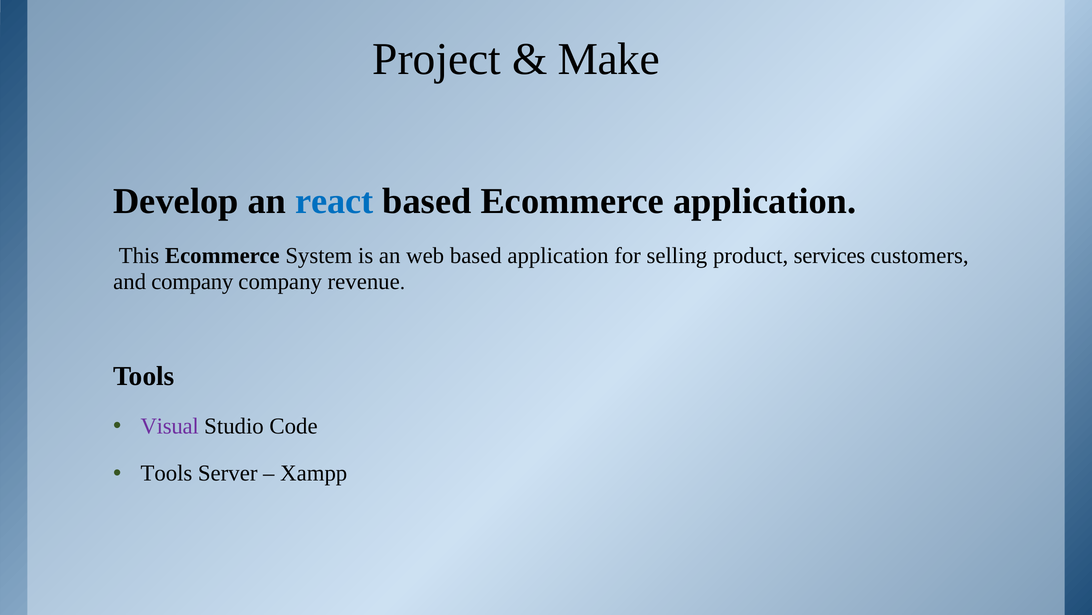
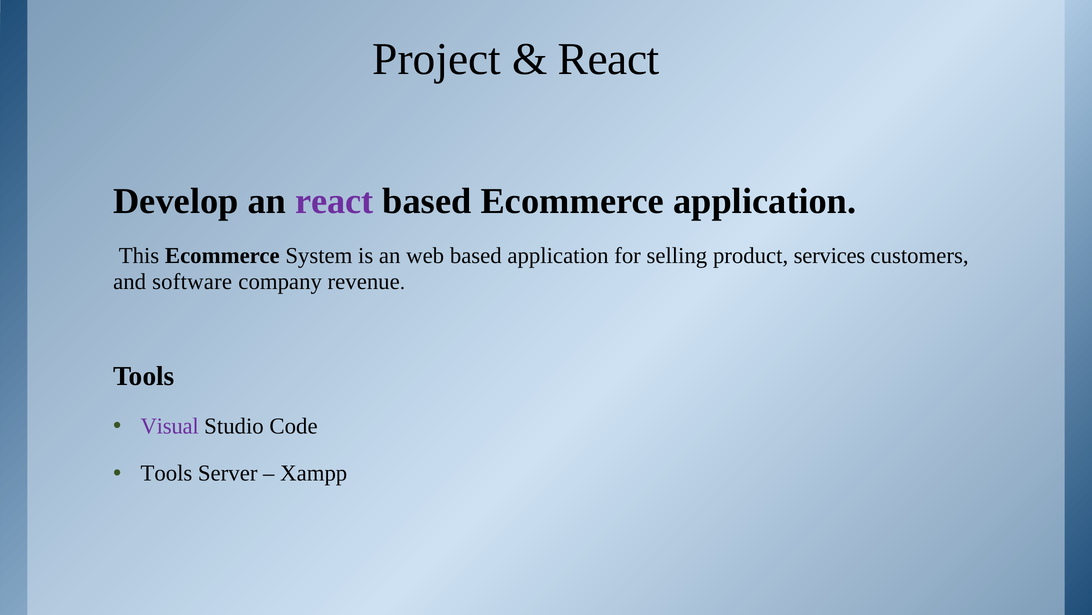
Make at (609, 59): Make -> React
react at (334, 201) colour: blue -> purple
and company: company -> software
